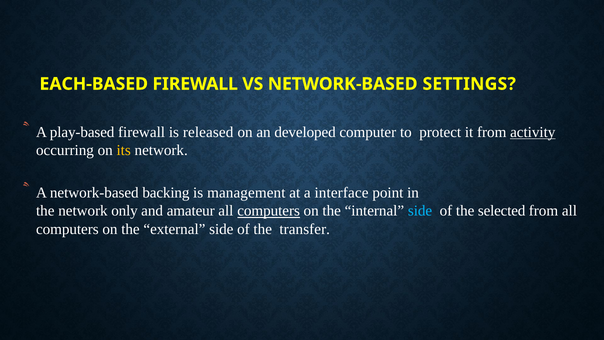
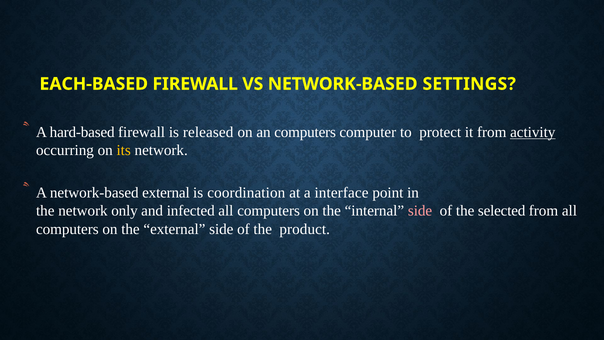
play-based: play-based -> hard-based
an developed: developed -> computers
network-based backing: backing -> external
management: management -> coordination
amateur: amateur -> infected
computers at (269, 211) underline: present -> none
side at (420, 211) colour: light blue -> pink
transfer: transfer -> product
